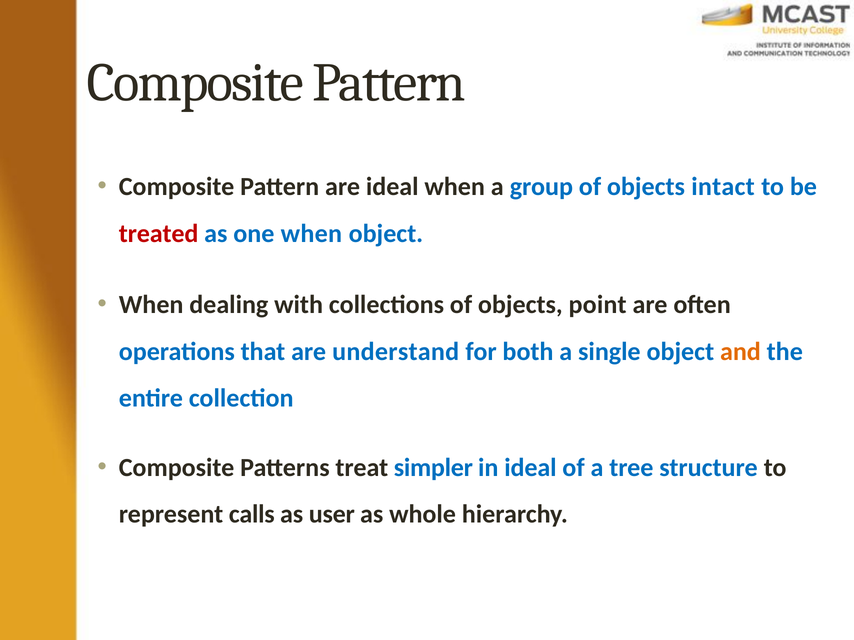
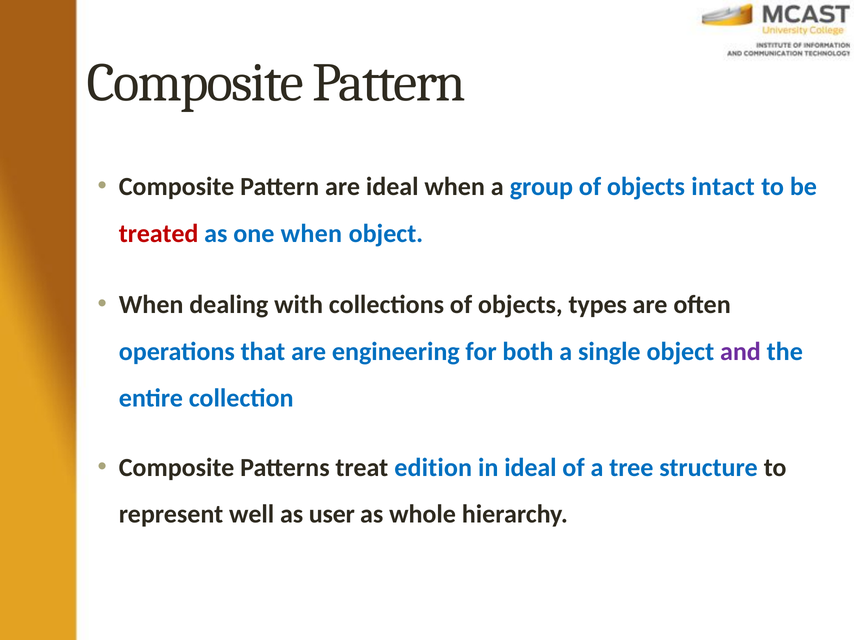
point: point -> types
understand: understand -> engineering
and colour: orange -> purple
simpler: simpler -> edition
calls: calls -> well
